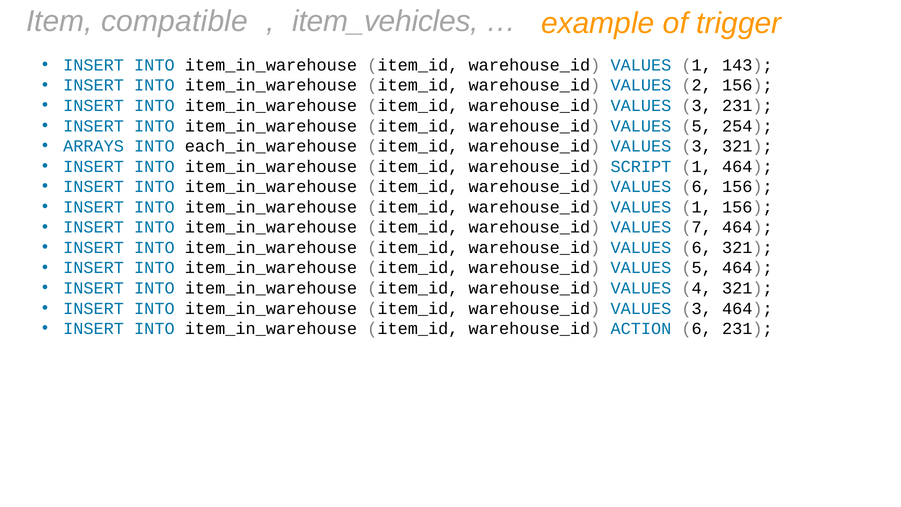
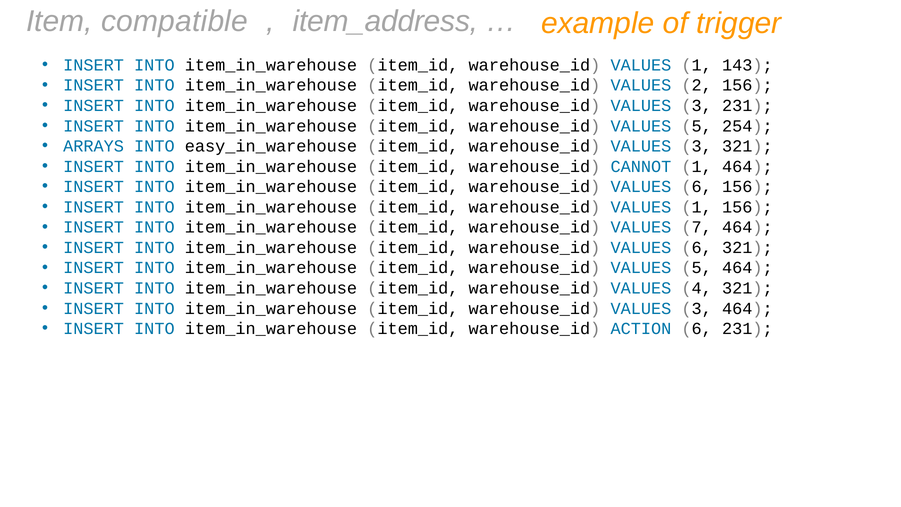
item_vehicles: item_vehicles -> item_address
each_in_warehouse: each_in_warehouse -> easy_in_warehouse
SCRIPT: SCRIPT -> CANNOT
